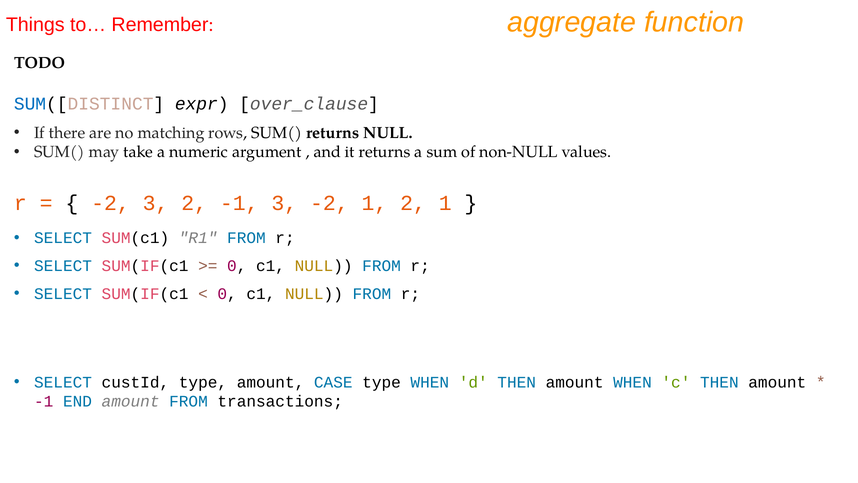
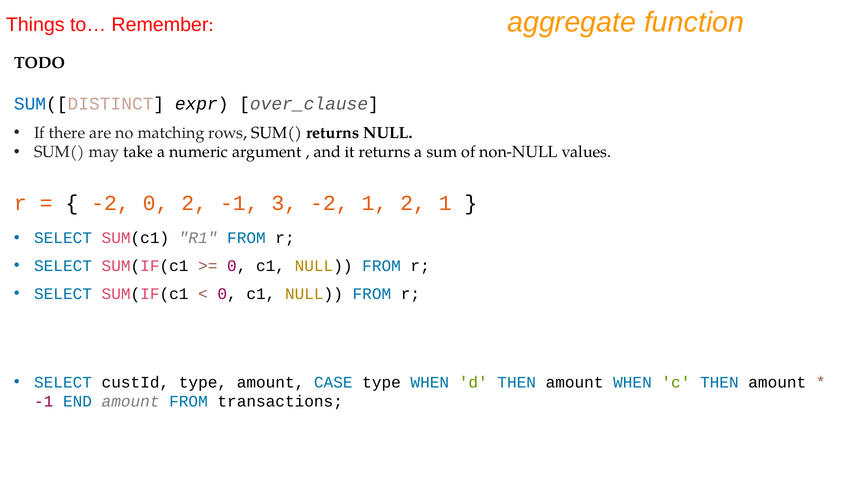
-2 3: 3 -> 0
